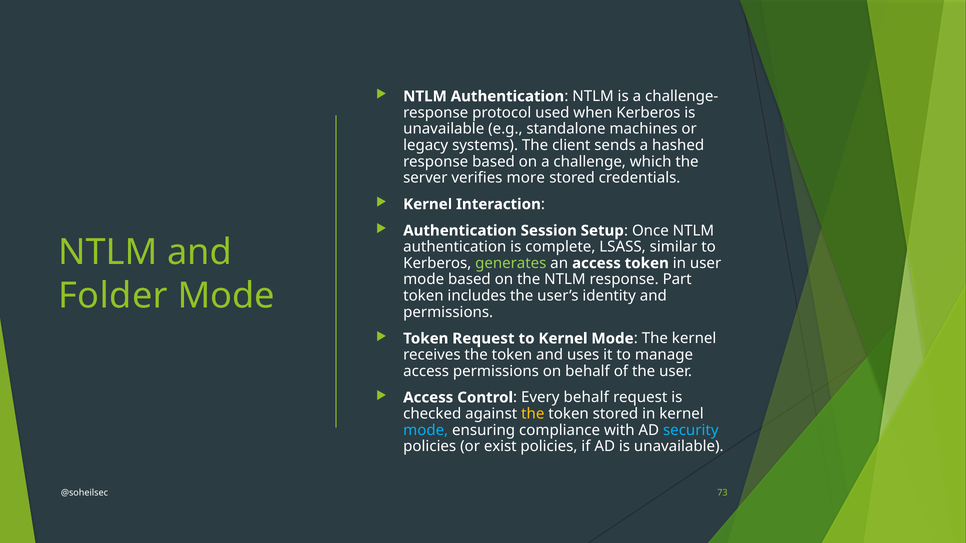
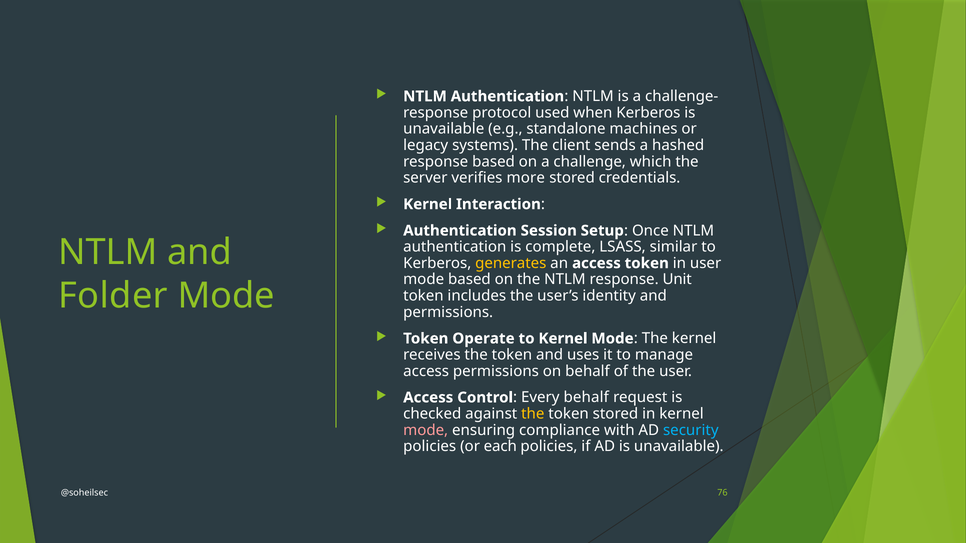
generates colour: light green -> yellow
Part: Part -> Unit
Token Request: Request -> Operate
mode at (426, 430) colour: light blue -> pink
exist: exist -> each
73: 73 -> 76
